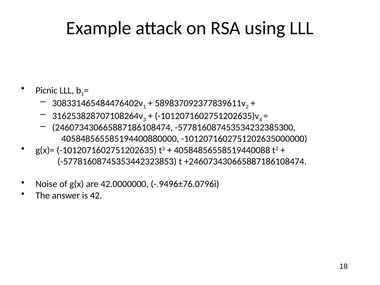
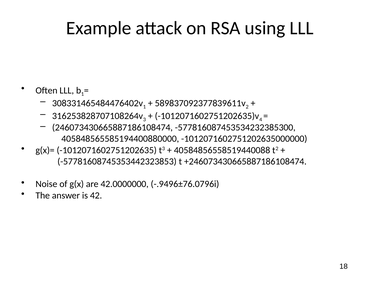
Picnic: Picnic -> Often
